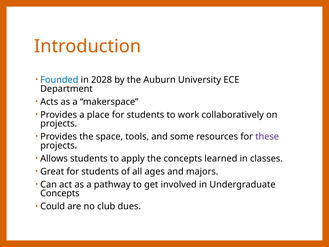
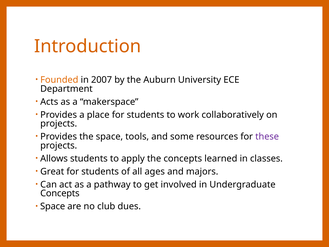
Founded colour: blue -> orange
2028: 2028 -> 2007
Could at (53, 206): Could -> Space
